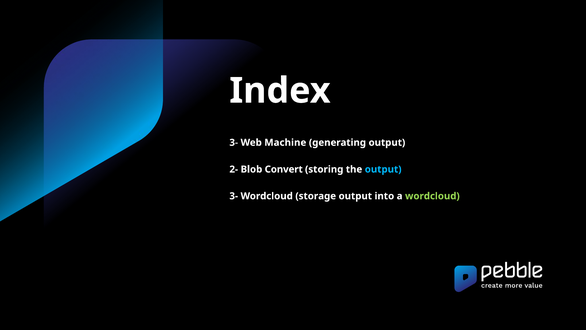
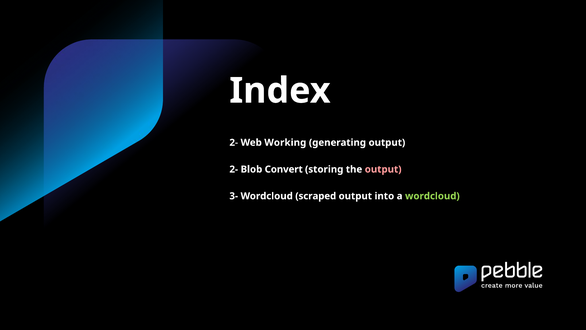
3- at (234, 142): 3- -> 2-
Machine: Machine -> Working
output at (383, 169) colour: light blue -> pink
storage: storage -> scraped
